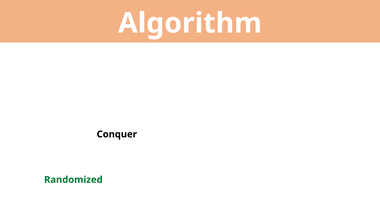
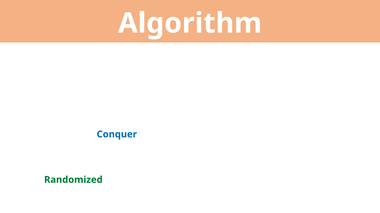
Conquer colour: black -> blue
